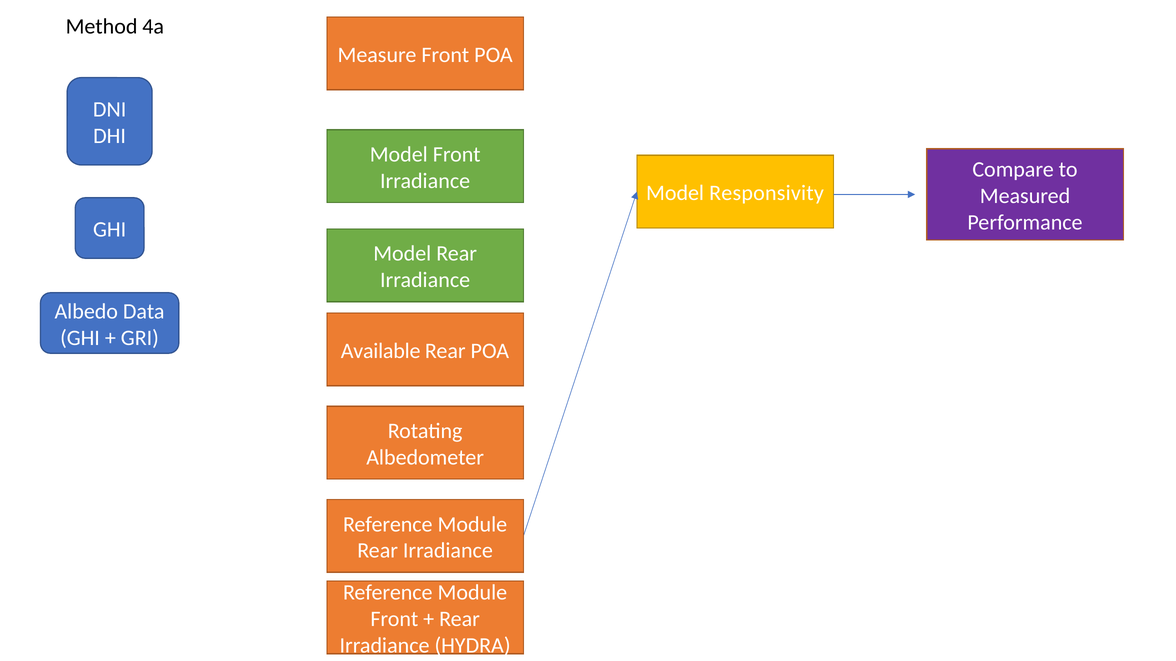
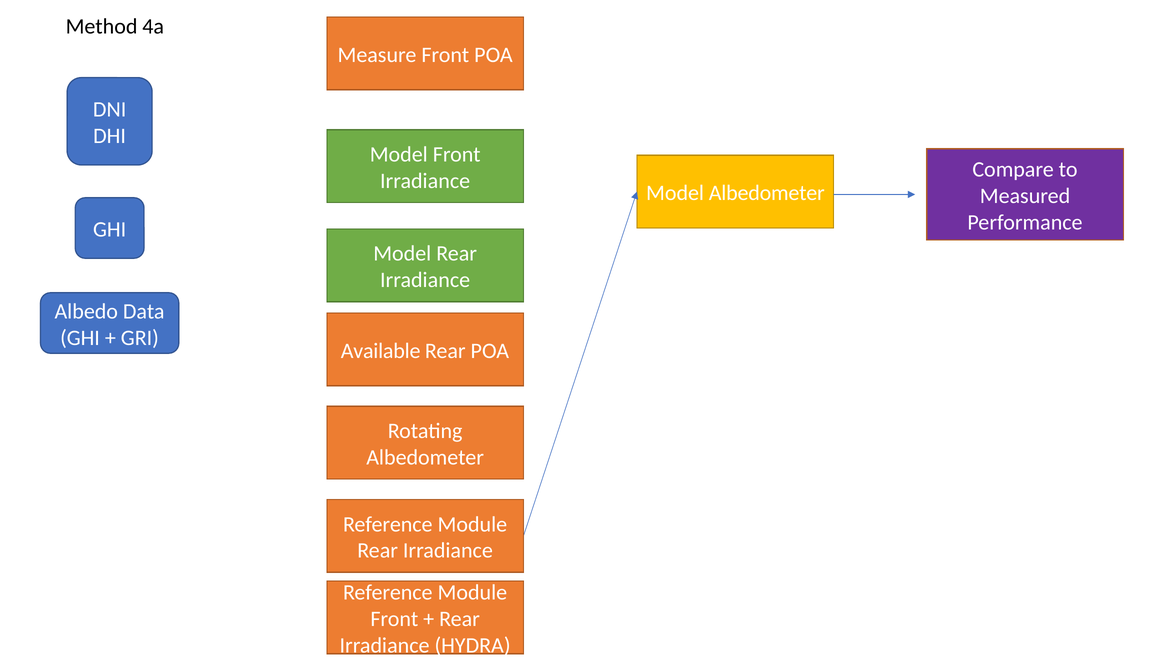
Model Responsivity: Responsivity -> Albedometer
